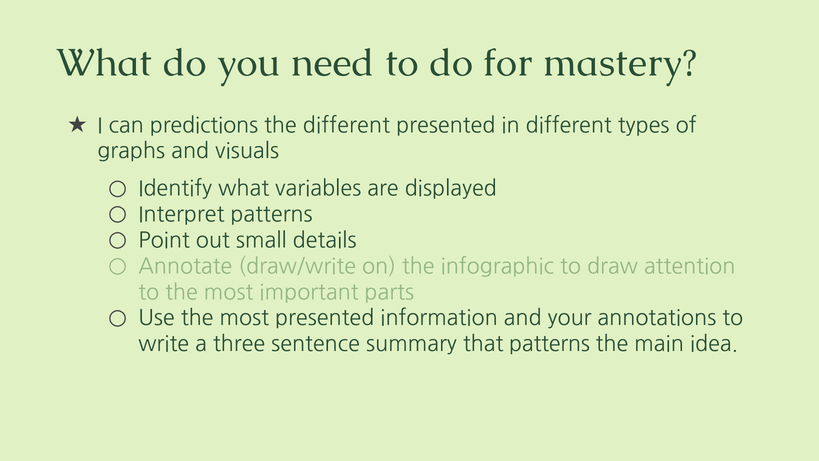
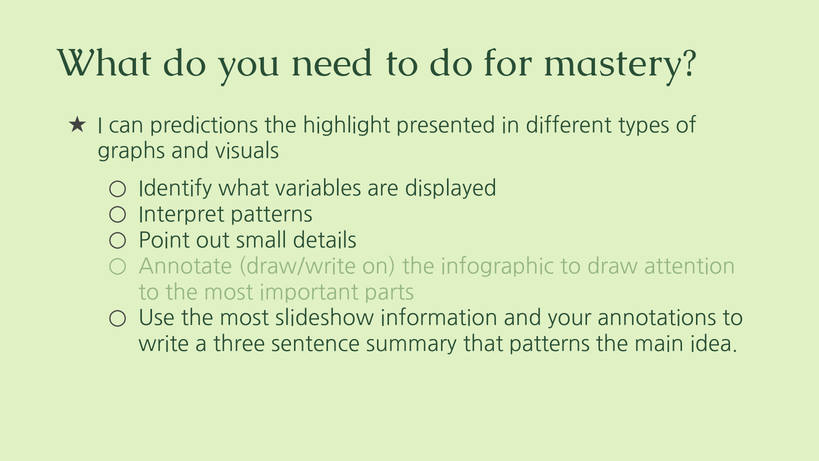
the different: different -> highlight
most presented: presented -> slideshow
